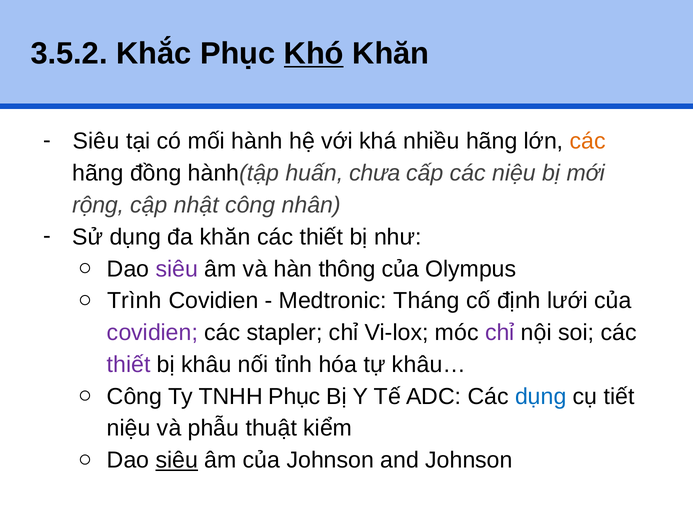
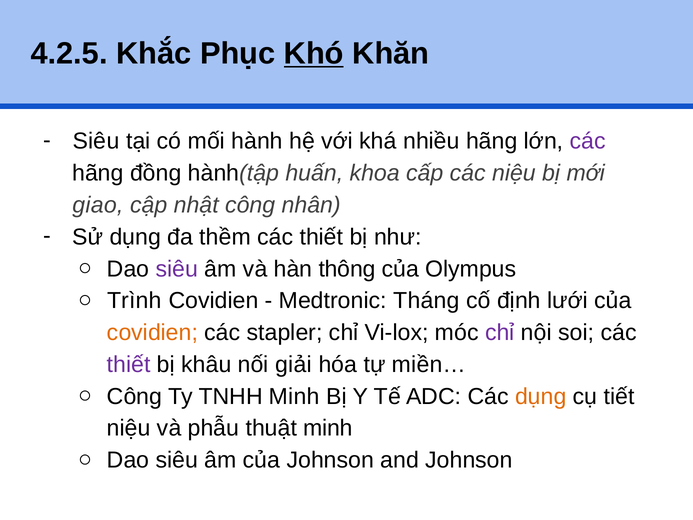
3.5.2: 3.5.2 -> 4.2.5
các at (588, 141) colour: orange -> purple
chưa: chưa -> khoa
rộng: rộng -> giao
đa khăn: khăn -> thềm
covidien at (153, 332) colour: purple -> orange
tỉnh: tỉnh -> giải
khâu…: khâu… -> miền…
TNHH Phục: Phục -> Minh
dụng at (541, 396) colour: blue -> orange
thuật kiểm: kiểm -> minh
siêu at (177, 460) underline: present -> none
